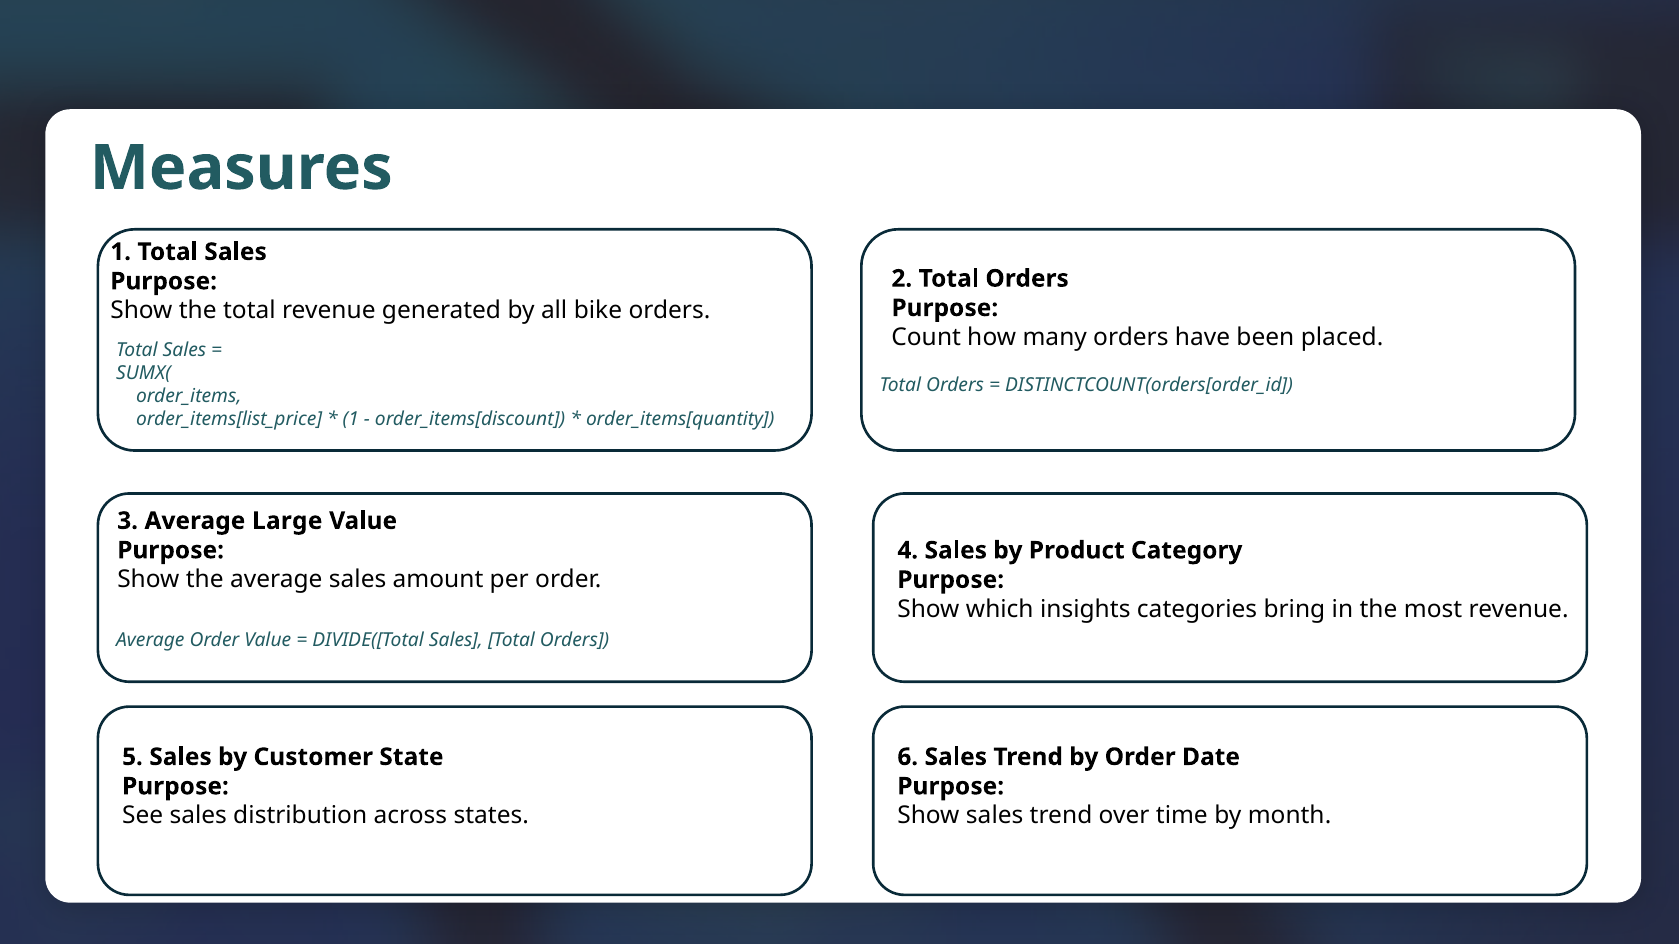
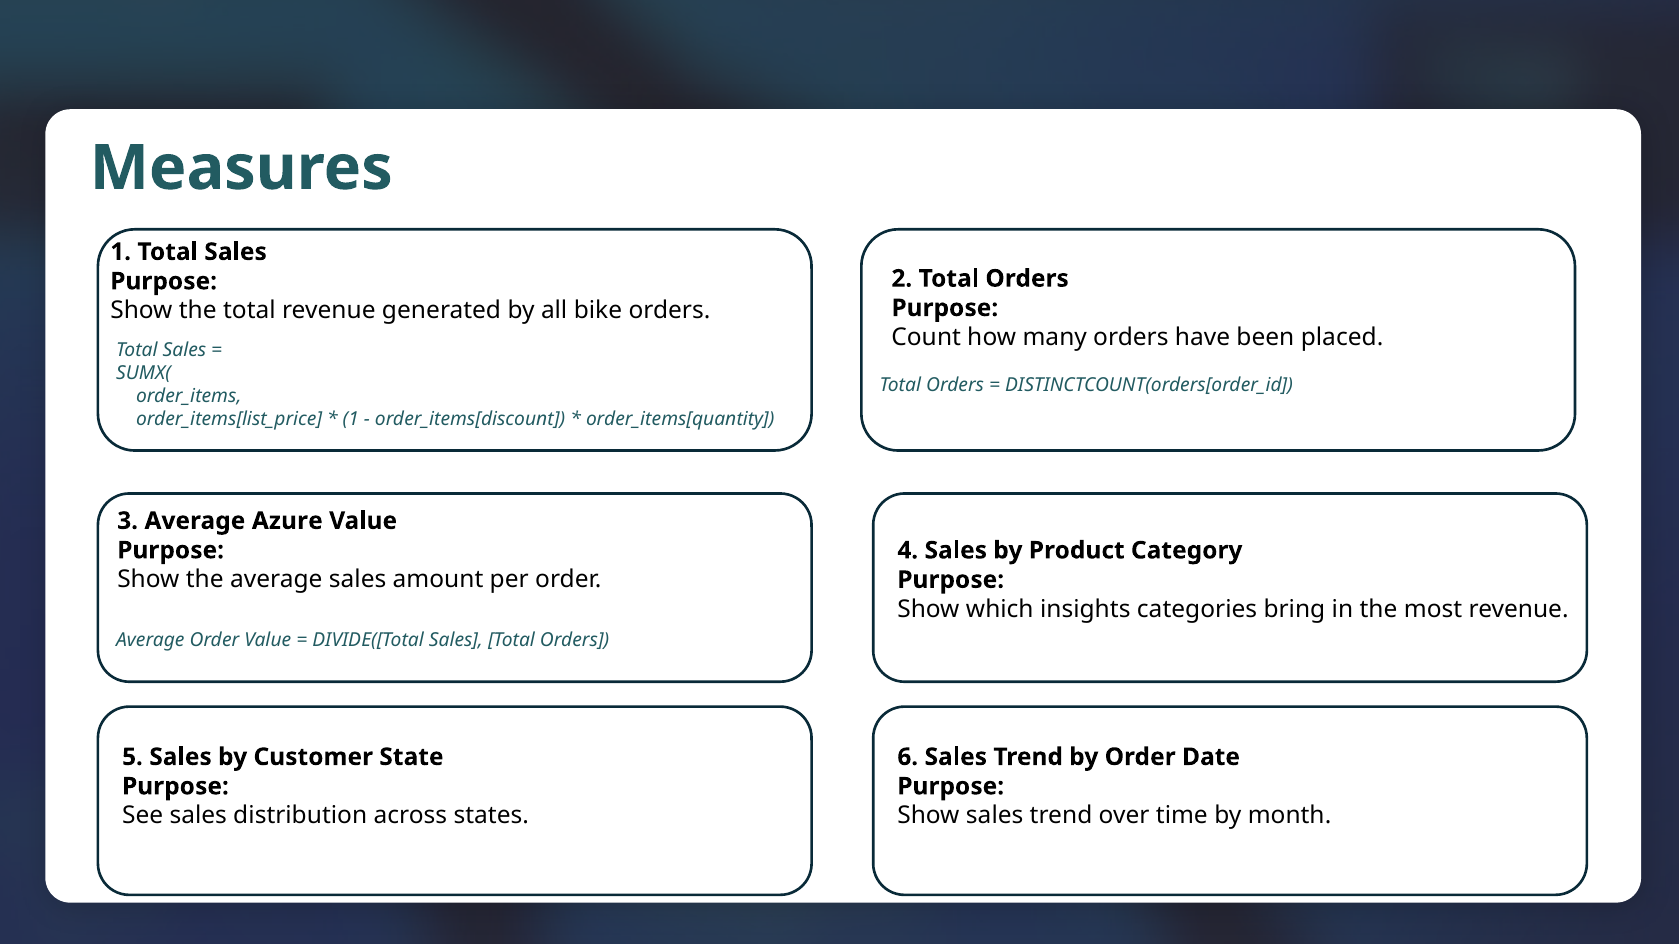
Large: Large -> Azure
